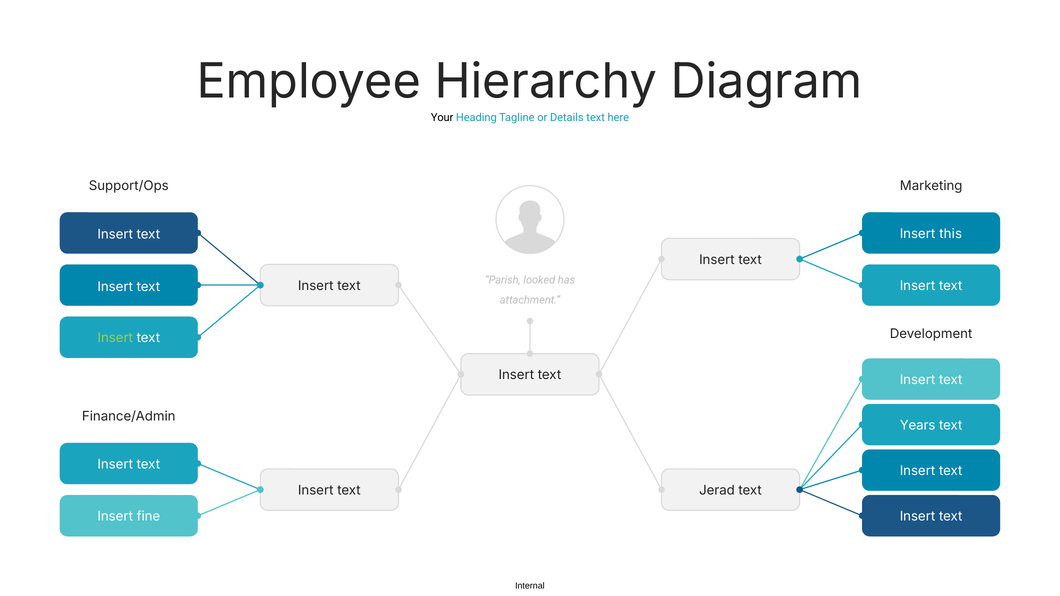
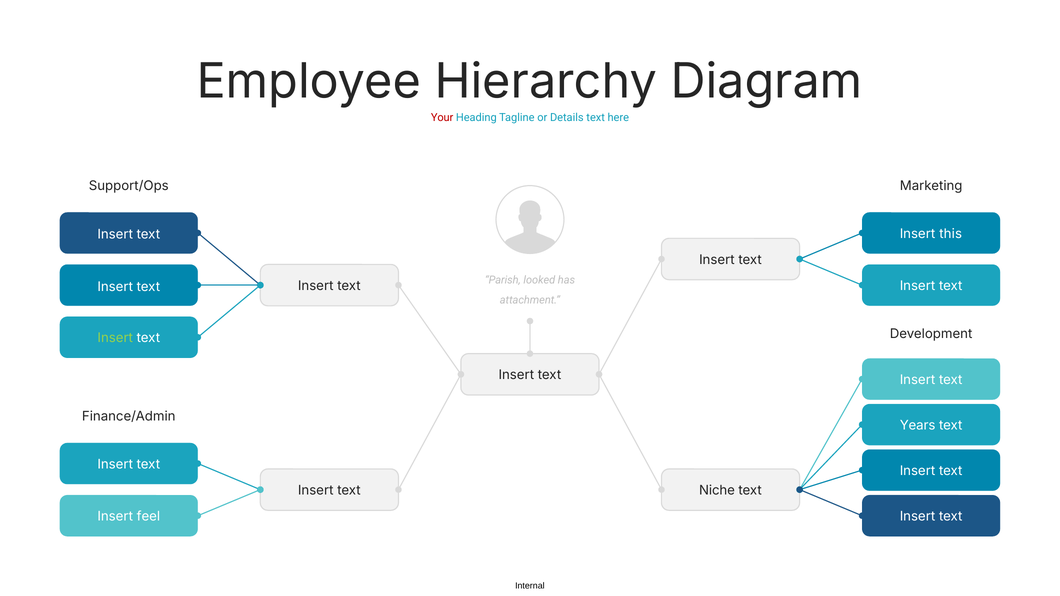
Your colour: black -> red
Jerad: Jerad -> Niche
fine: fine -> feel
